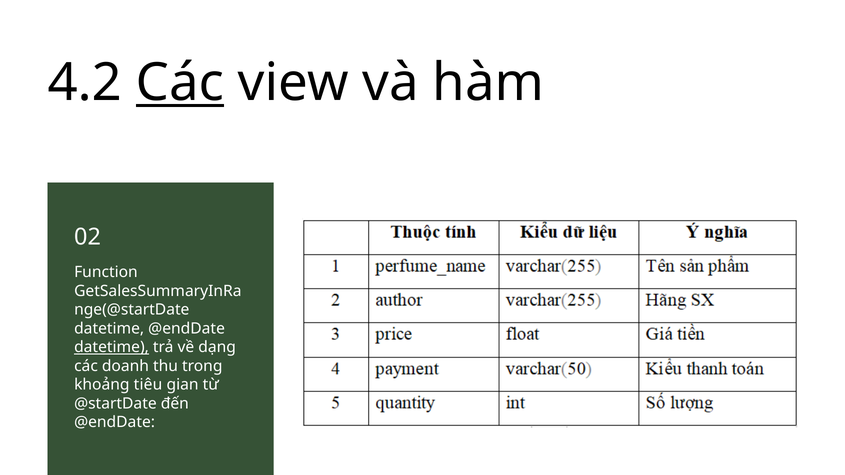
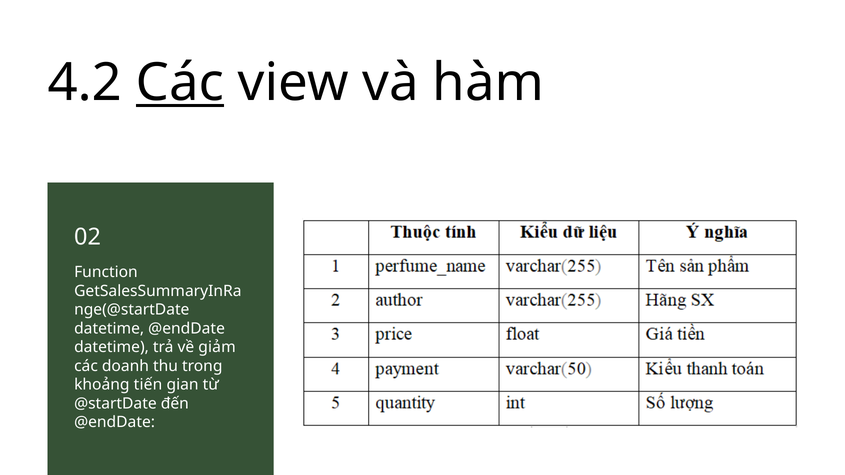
datetime at (112, 347) underline: present -> none
dạng: dạng -> giảm
tiêu: tiêu -> tiến
